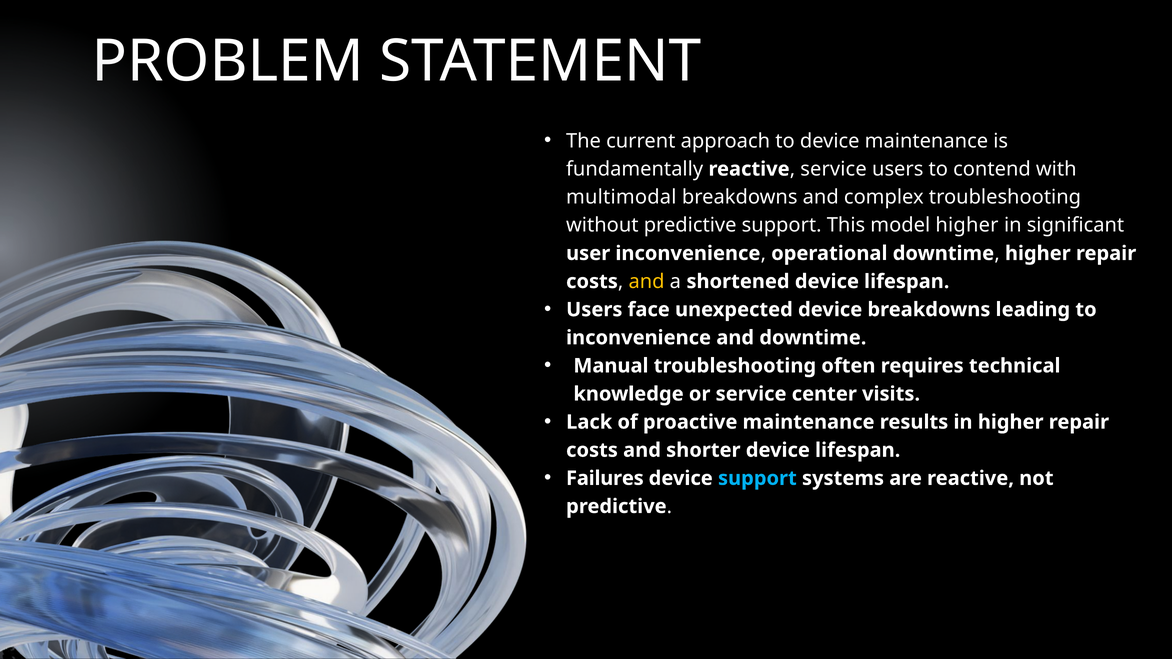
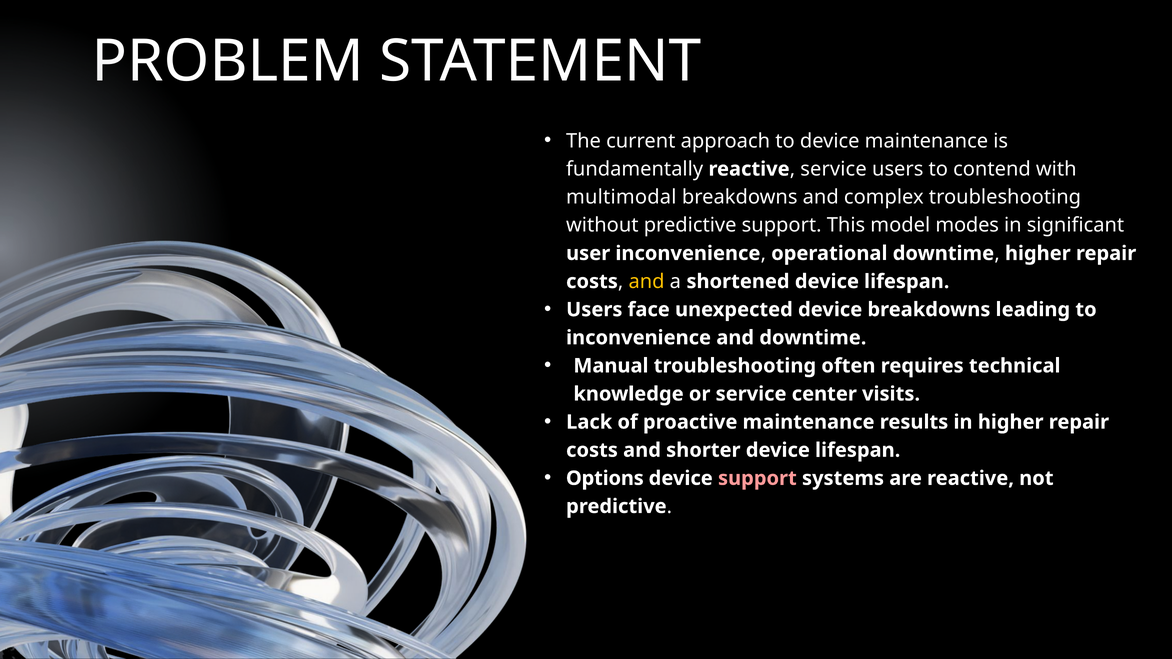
model higher: higher -> modes
Failures: Failures -> Options
support at (757, 478) colour: light blue -> pink
